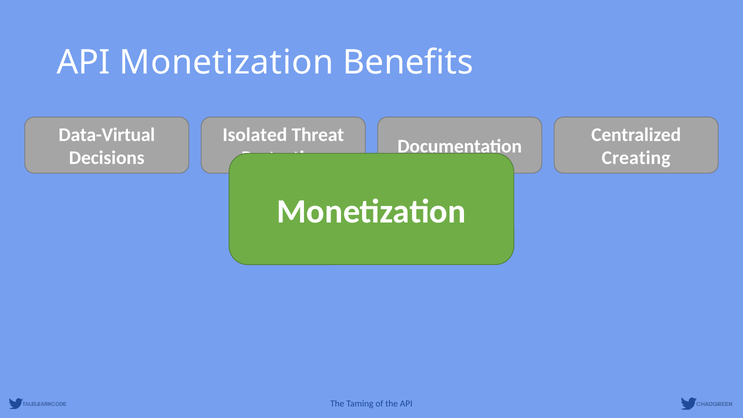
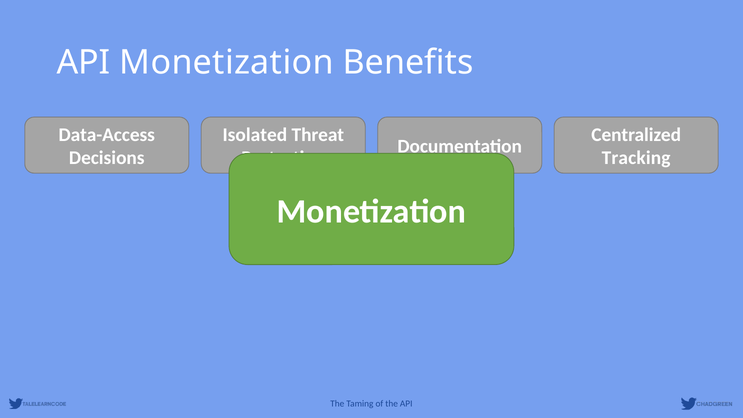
Data-Virtual: Data-Virtual -> Data-Access
Creating: Creating -> Tracking
